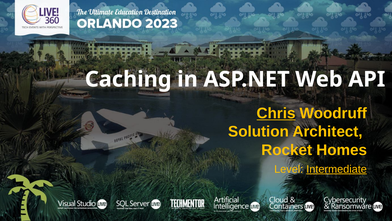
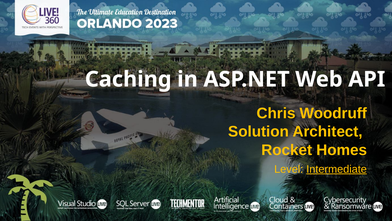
Chris underline: present -> none
